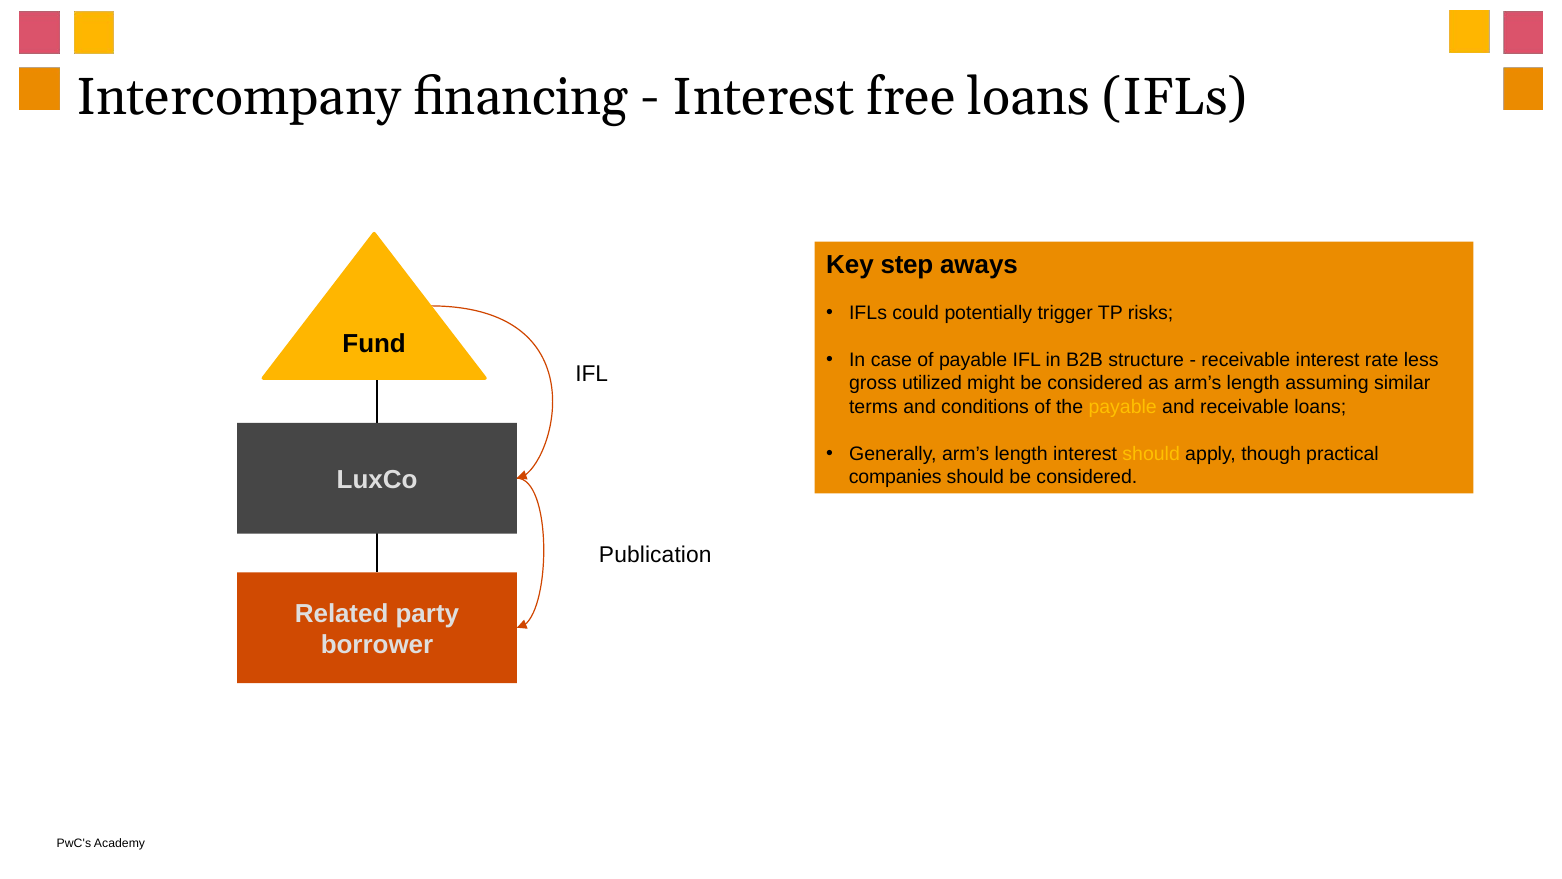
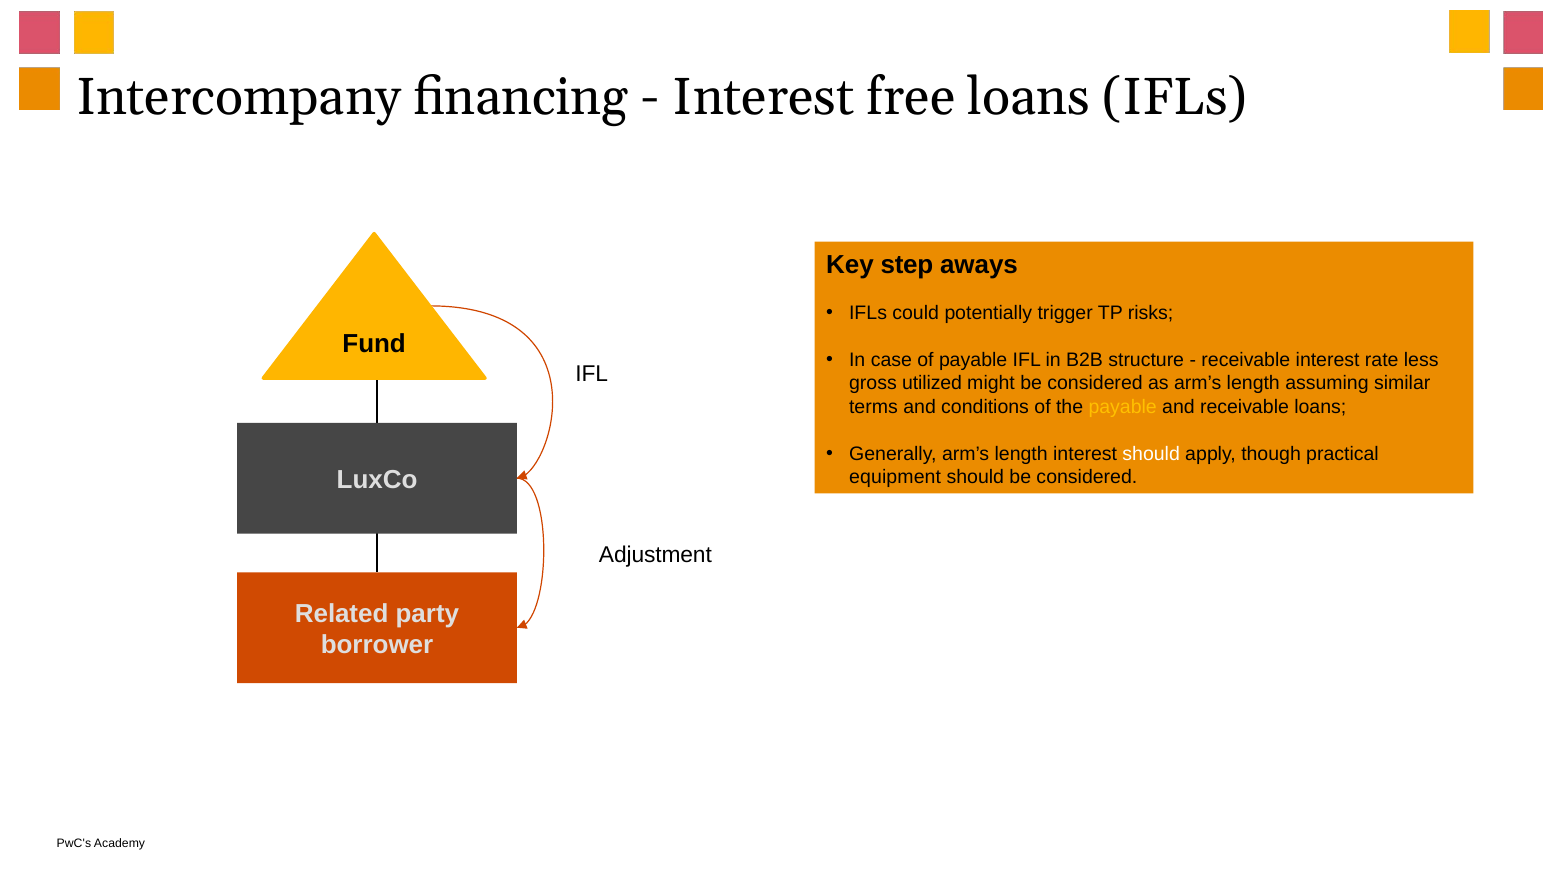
should at (1151, 454) colour: yellow -> white
companies: companies -> equipment
Publication: Publication -> Adjustment
